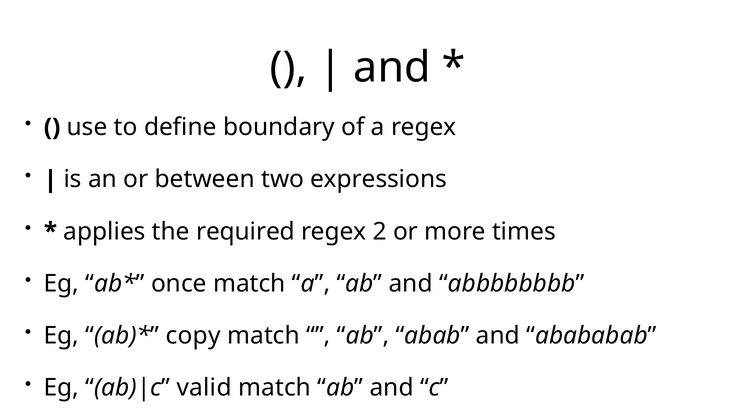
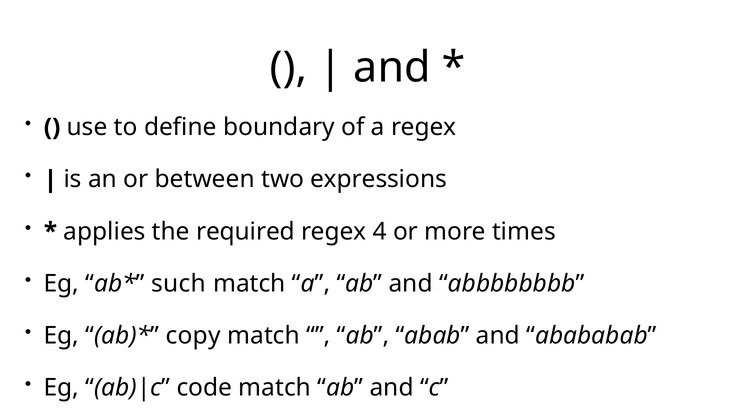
2: 2 -> 4
once: once -> such
valid: valid -> code
